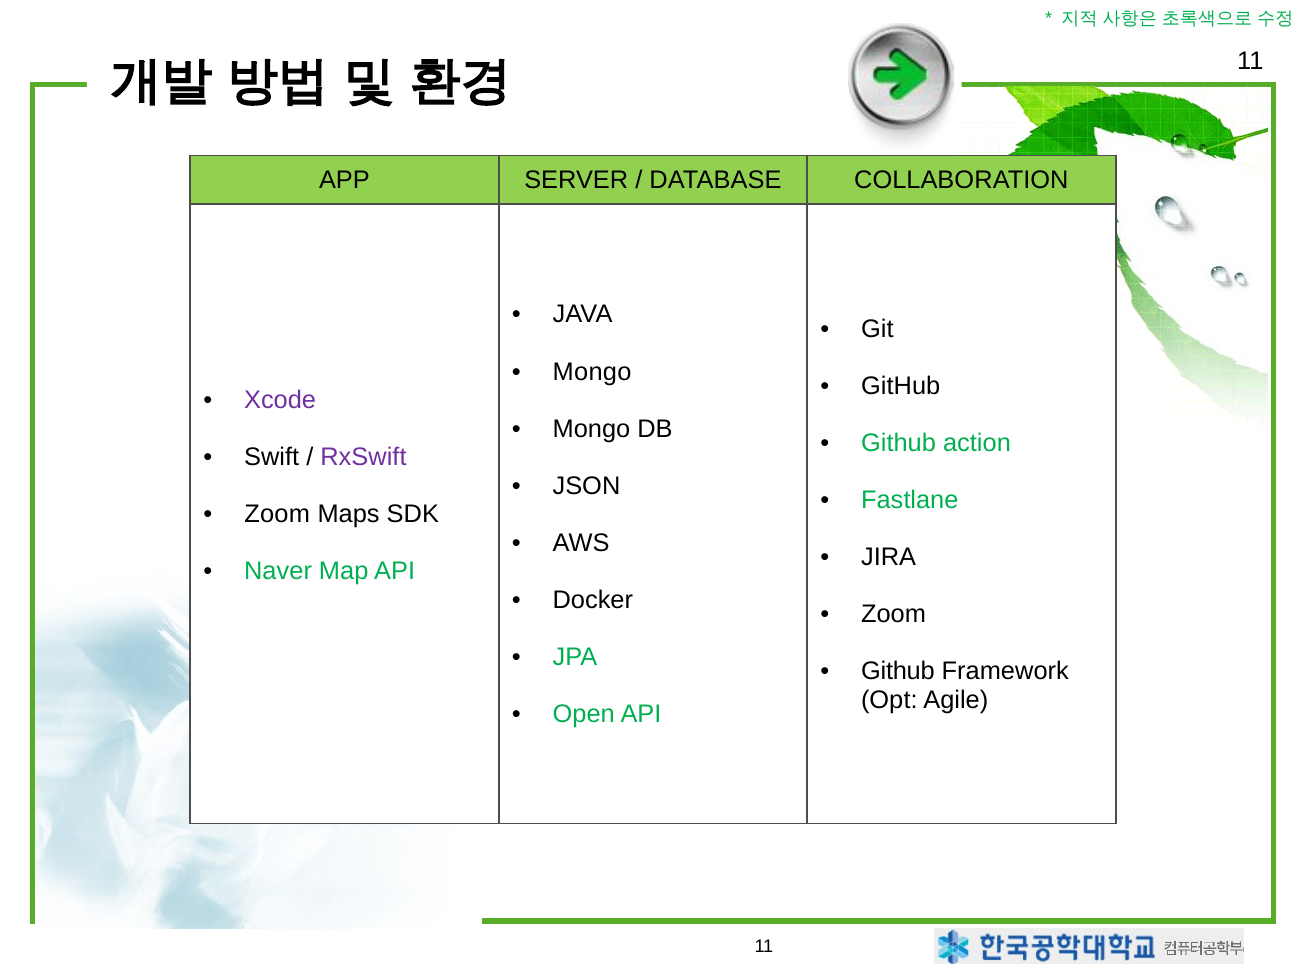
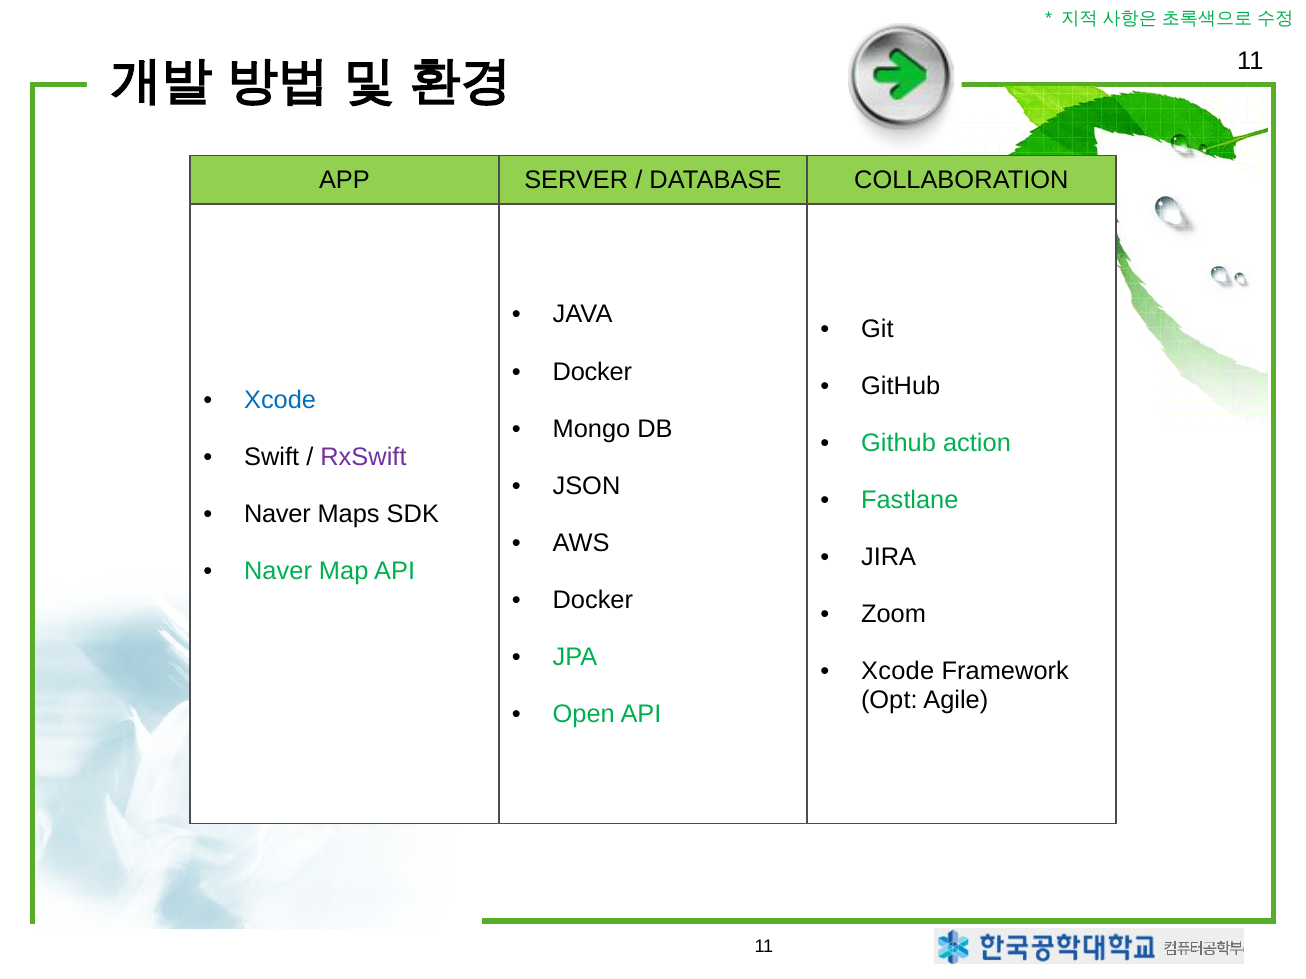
Mongo at (592, 372): Mongo -> Docker
Xcode at (280, 400) colour: purple -> blue
Zoom at (277, 515): Zoom -> Naver
Github at (898, 671): Github -> Xcode
